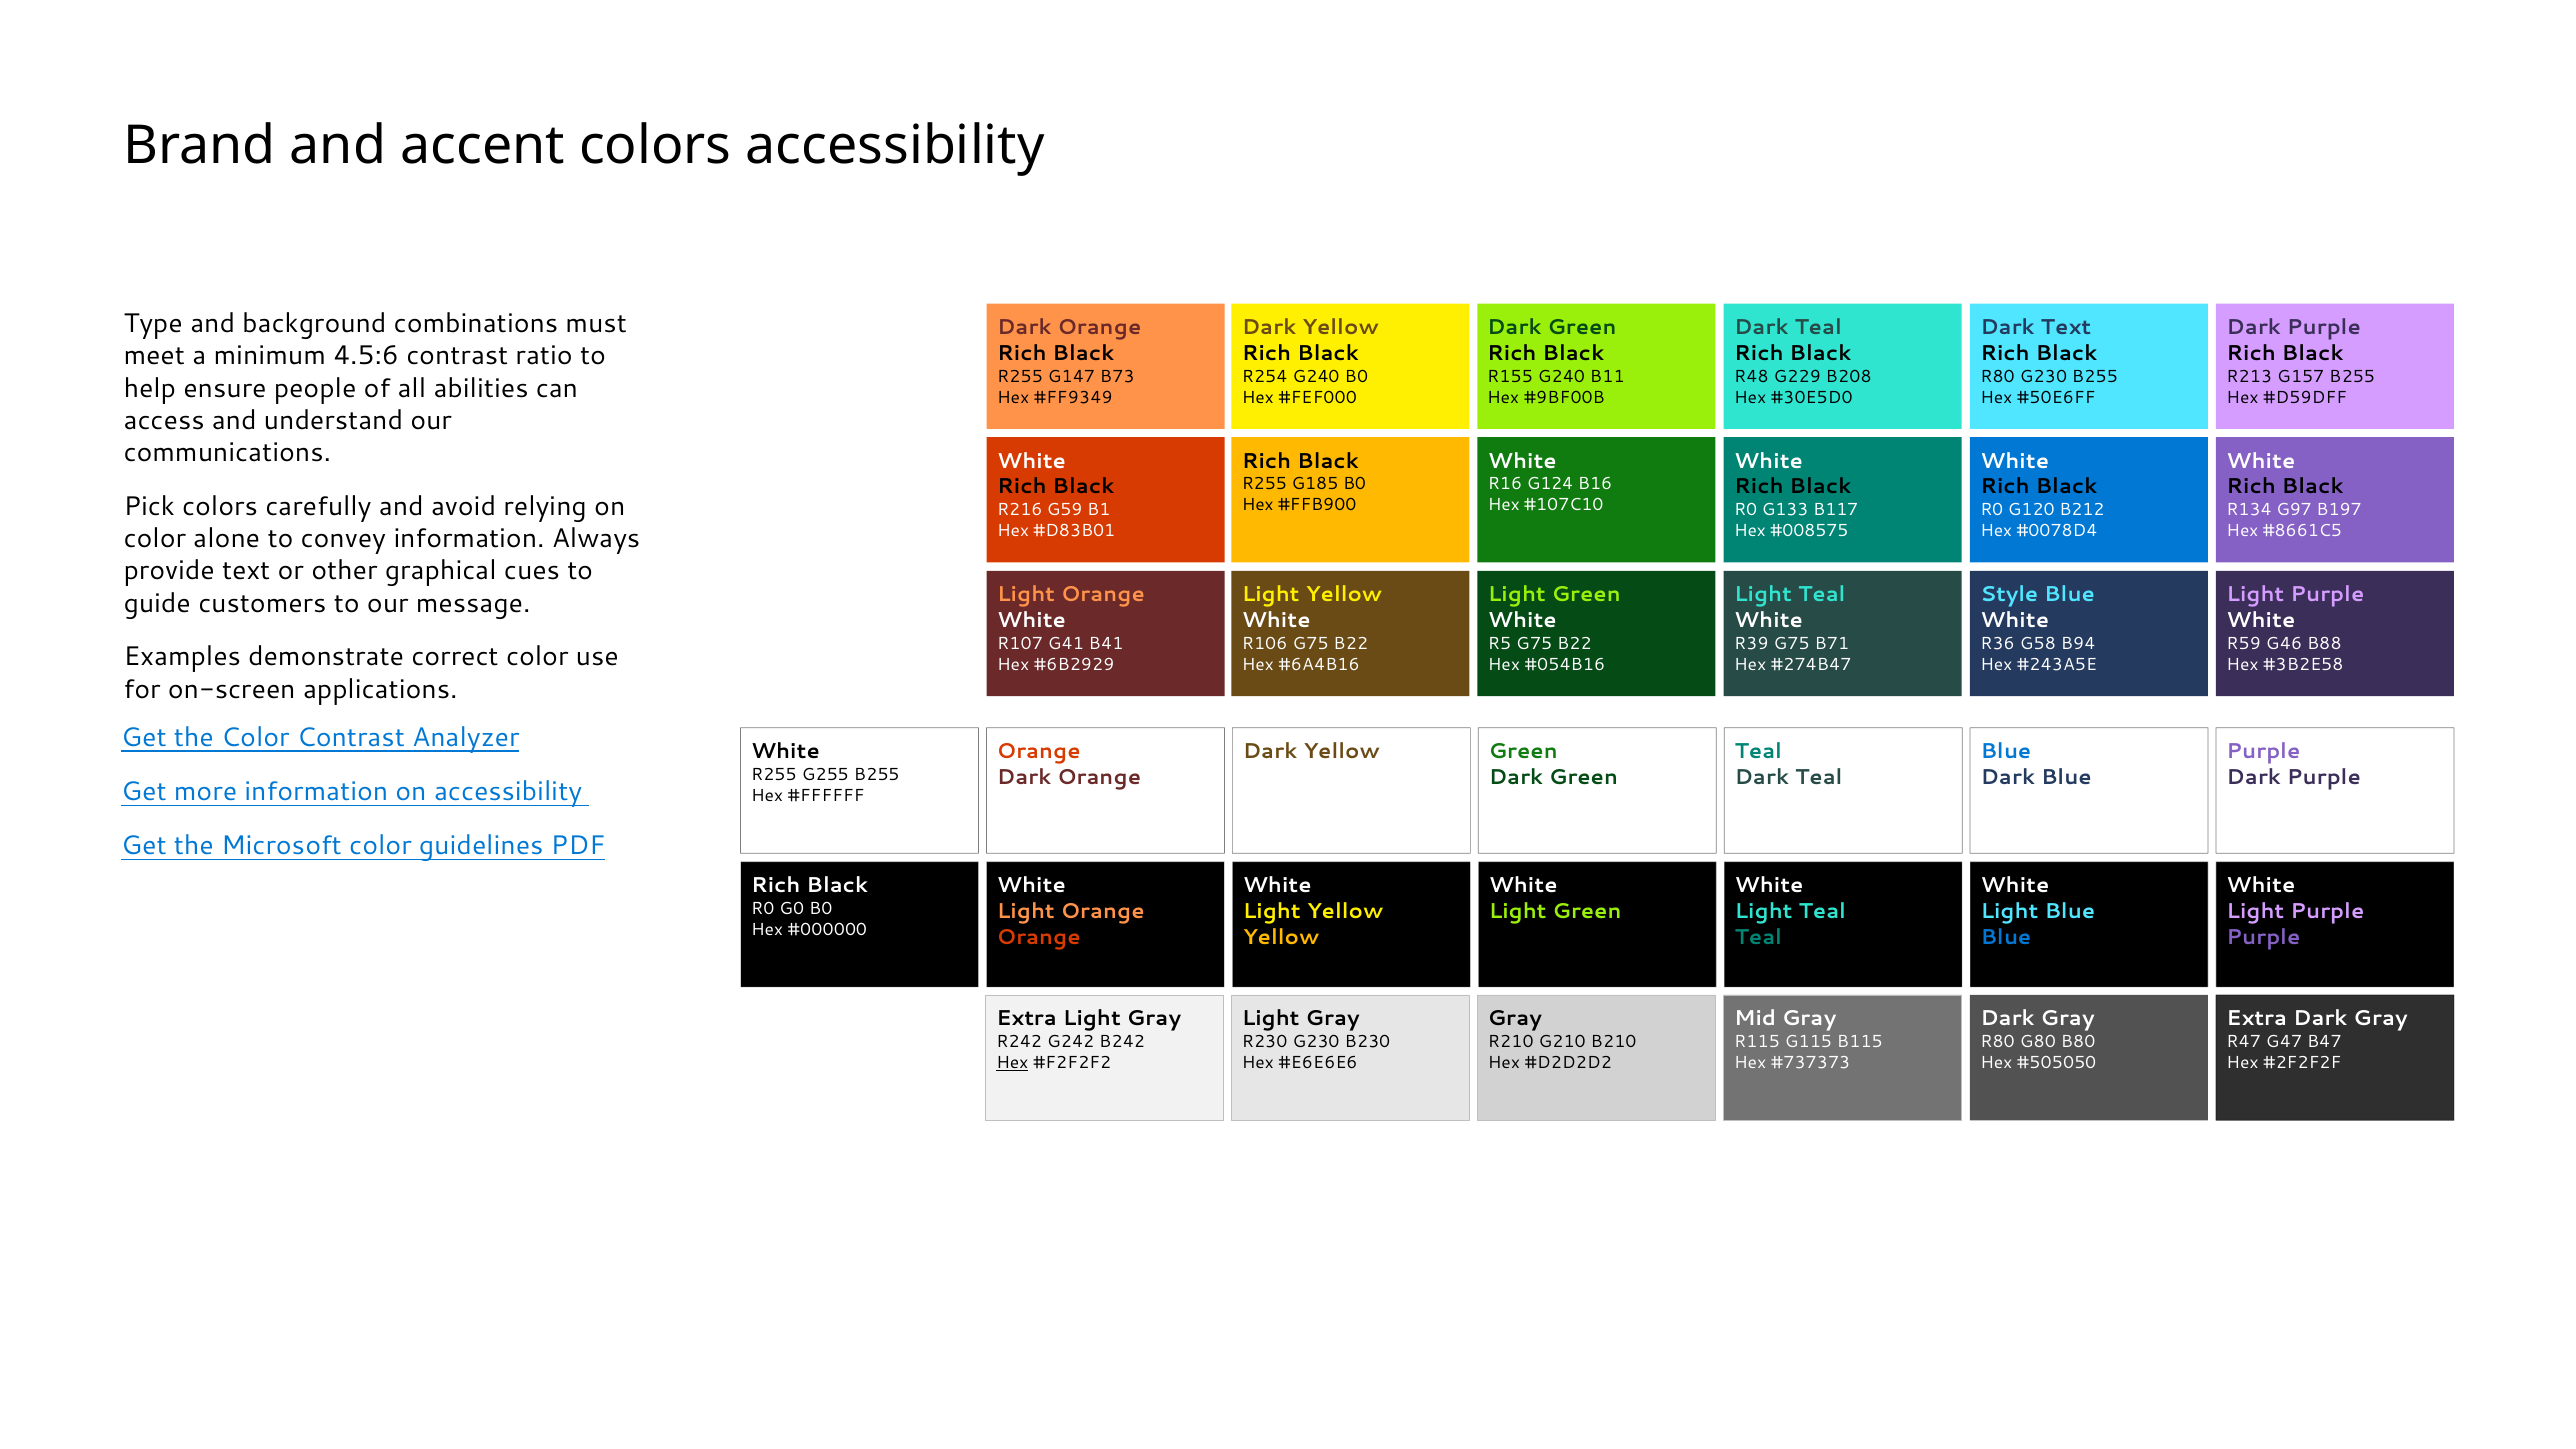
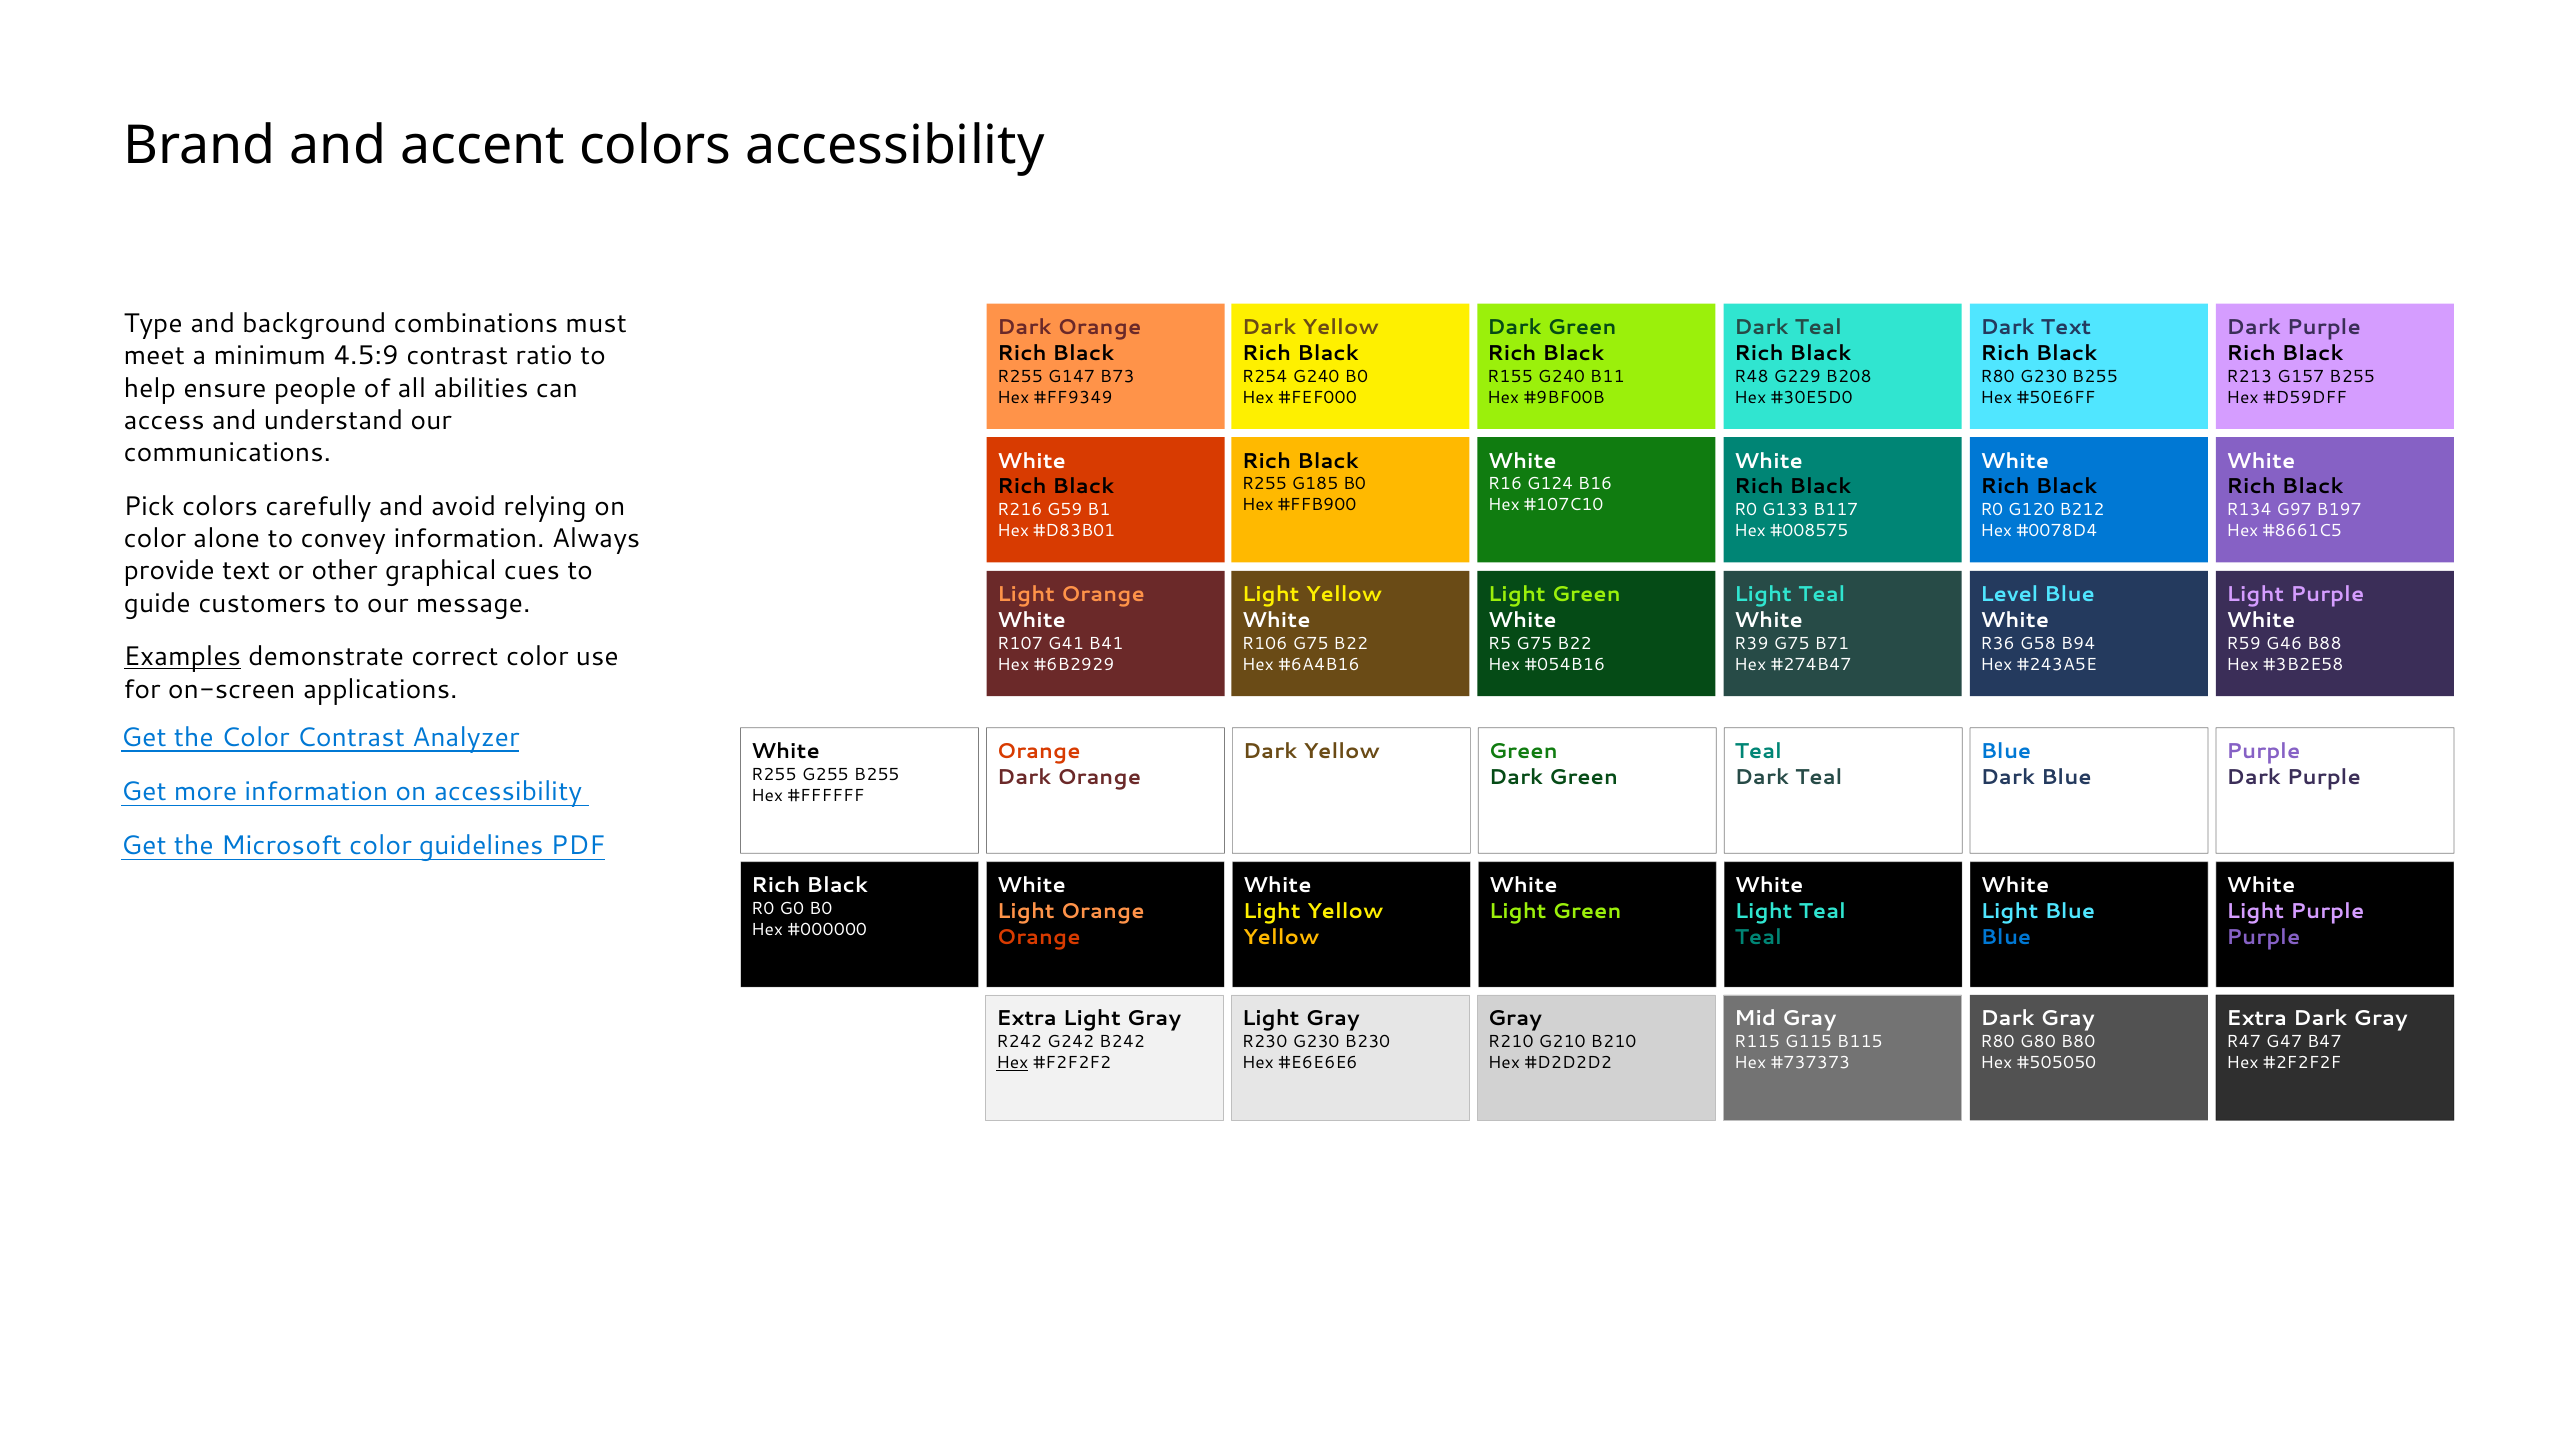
4.5:6: 4.5:6 -> 4.5:9
Style: Style -> Level
Examples underline: none -> present
